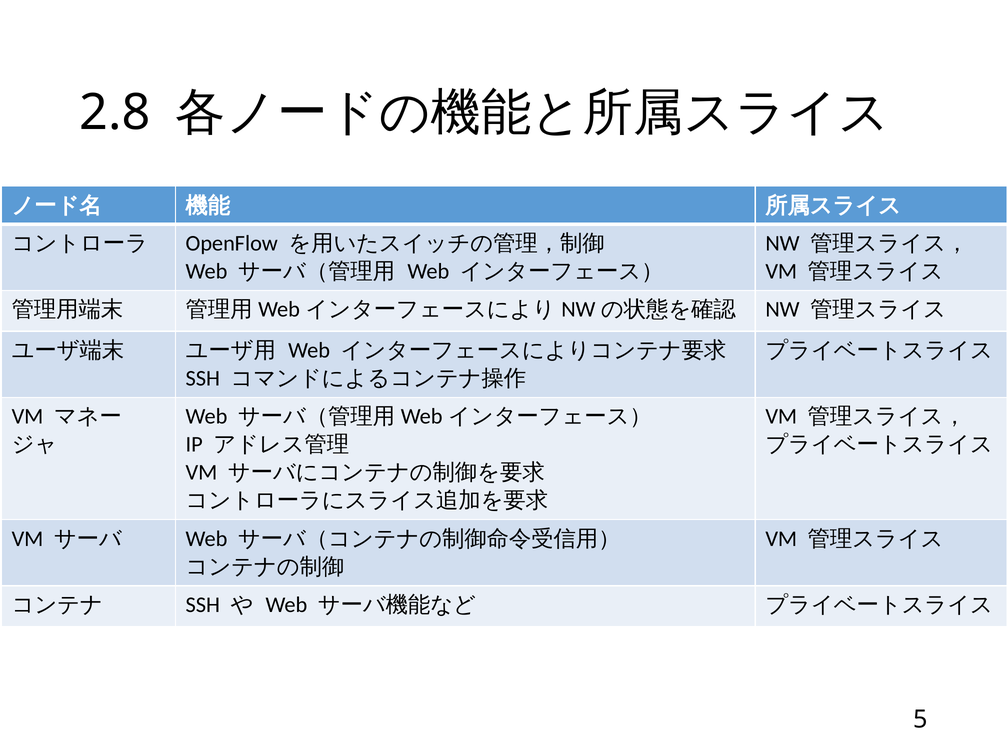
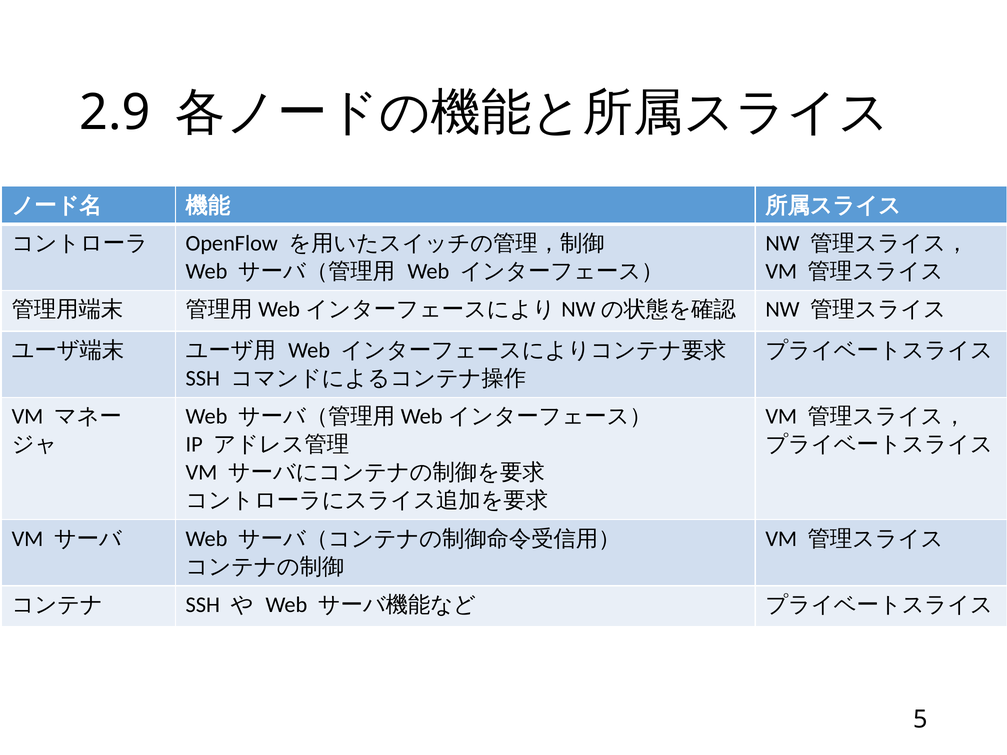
2.8: 2.8 -> 2.9
